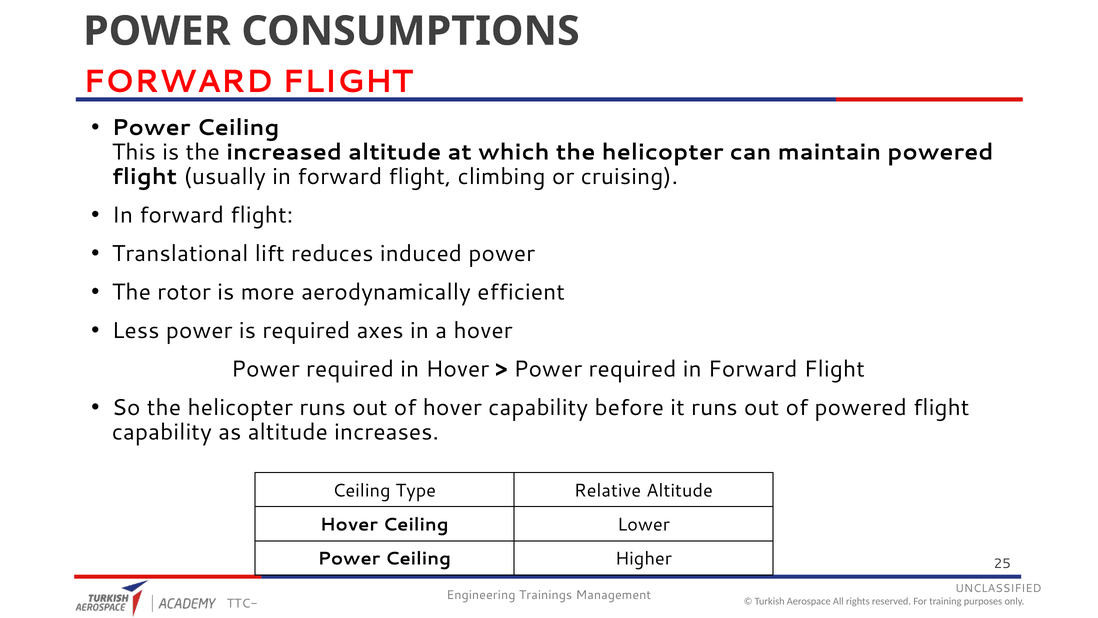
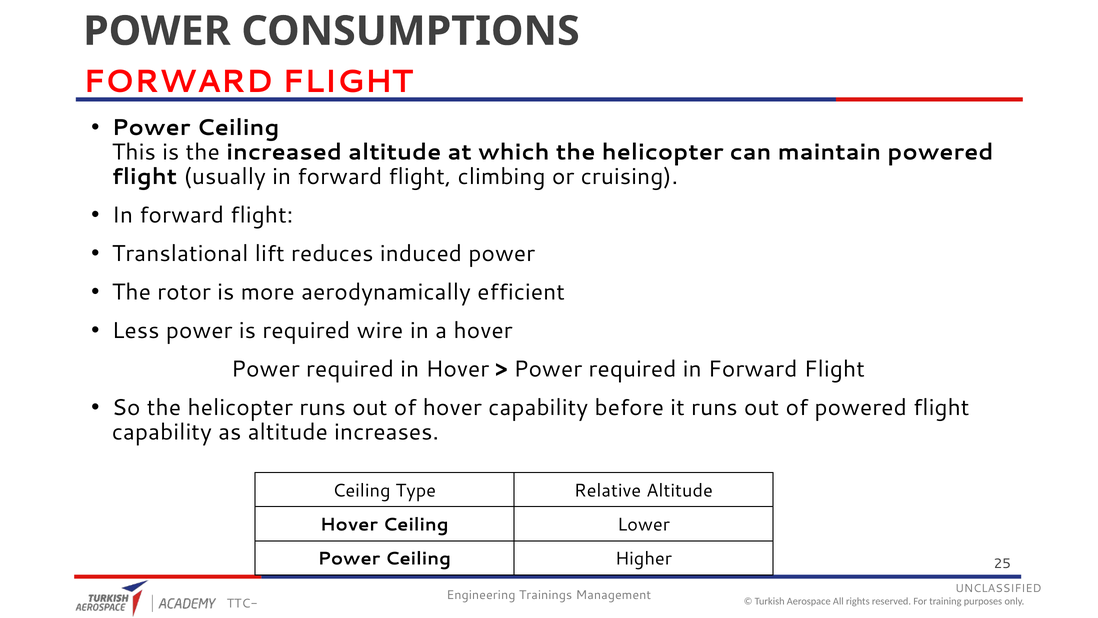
axes: axes -> wire
